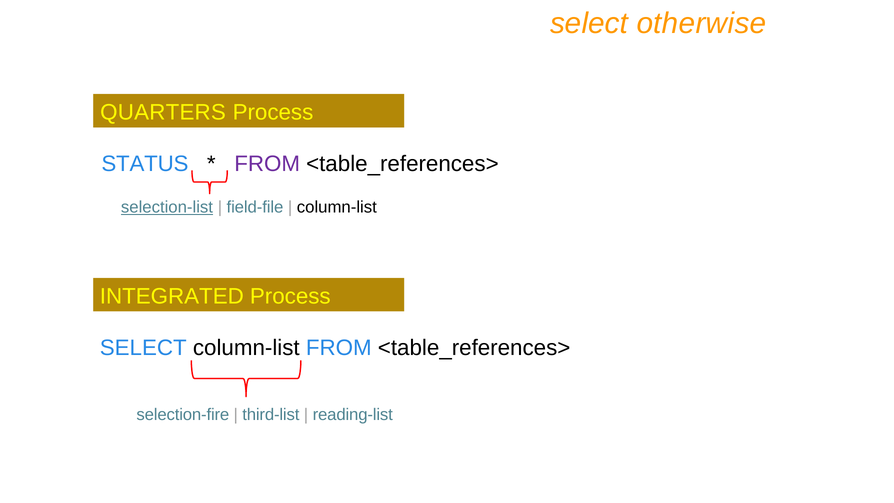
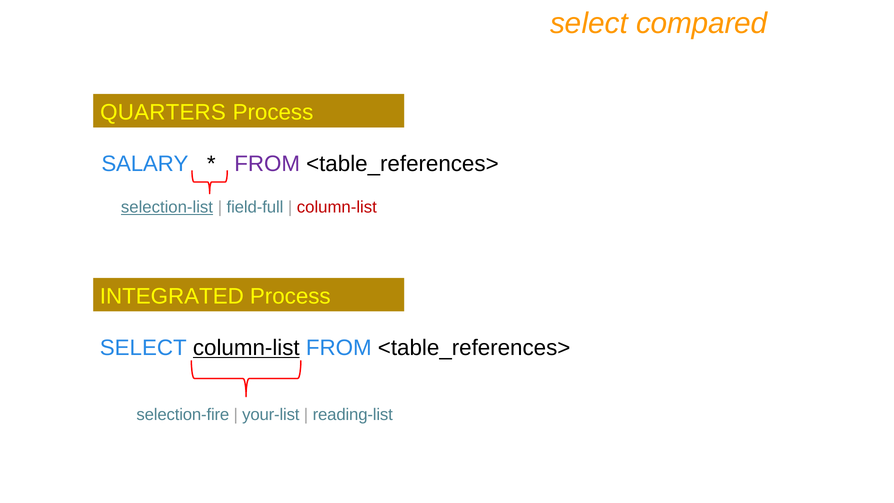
otherwise: otherwise -> compared
STATUS: STATUS -> SALARY
field-file: field-file -> field-full
column-list at (337, 207) colour: black -> red
column-list at (246, 348) underline: none -> present
third-list: third-list -> your-list
